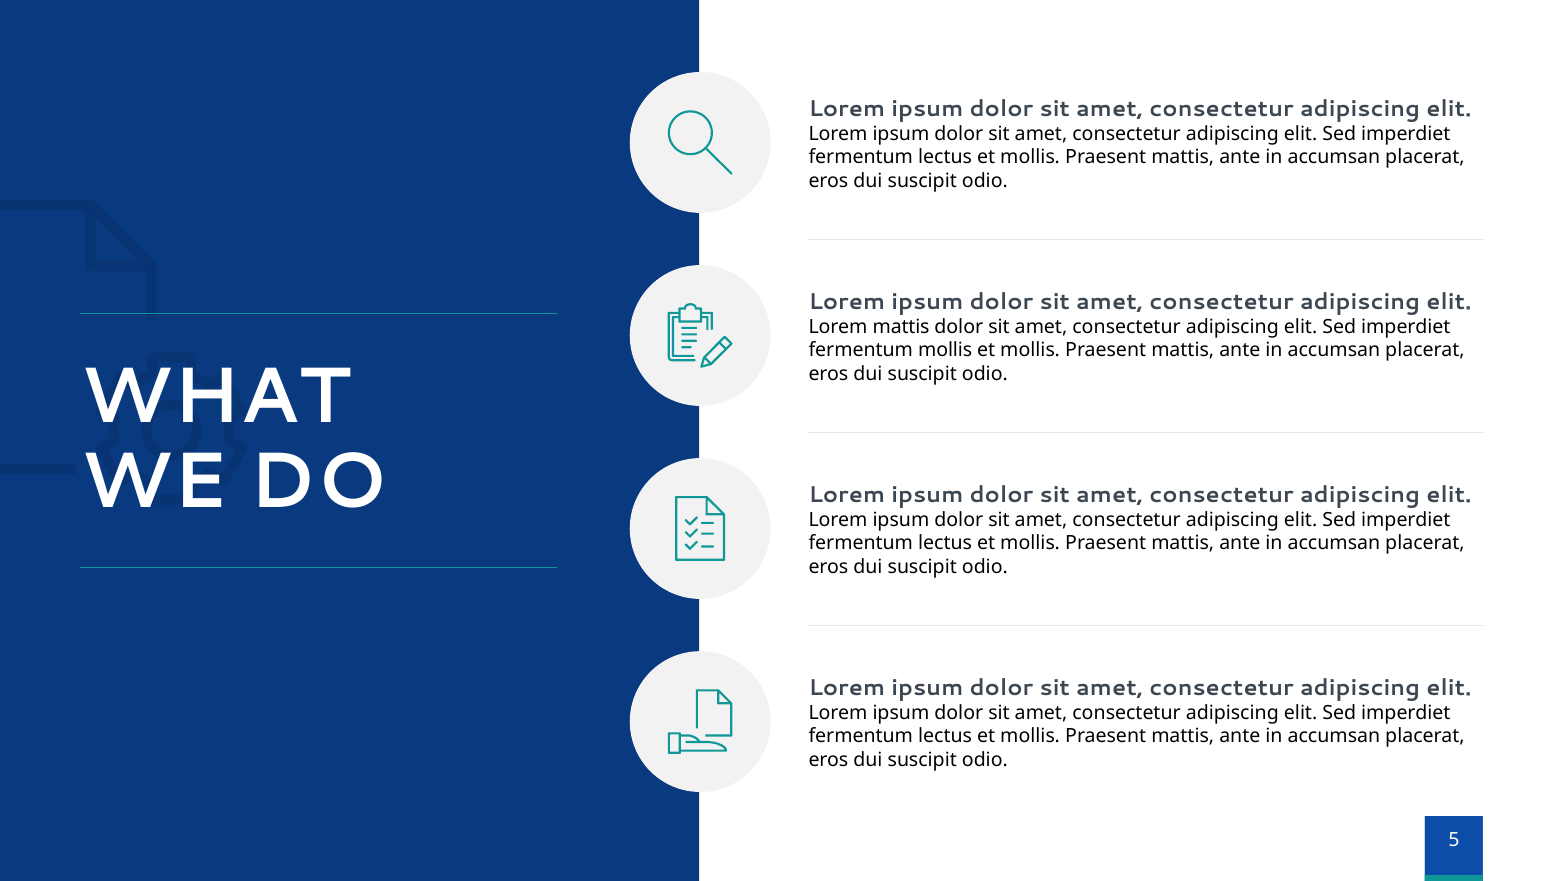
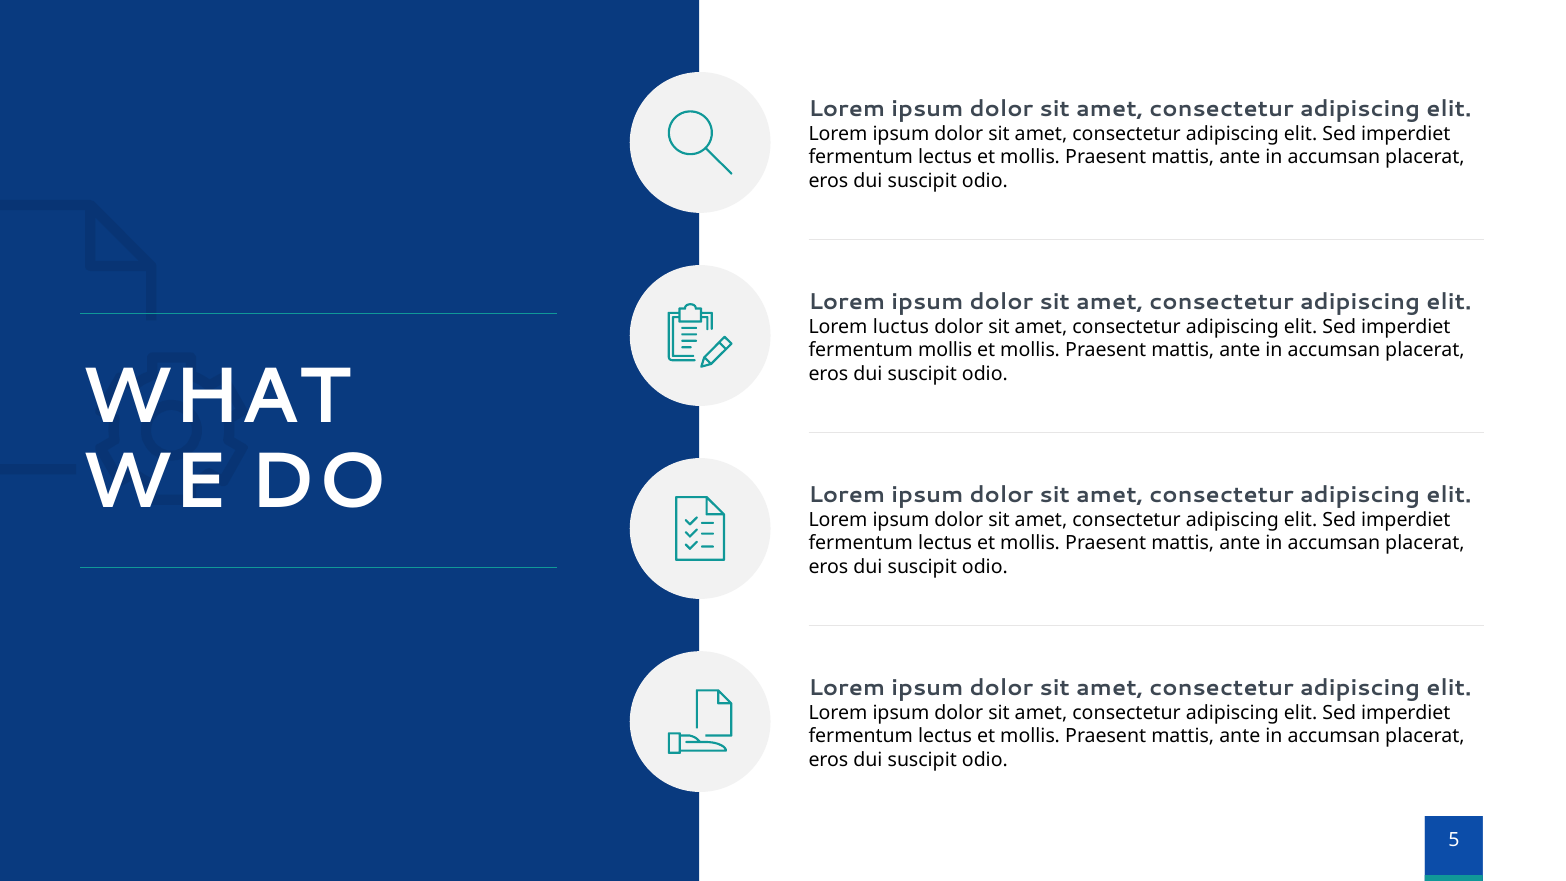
Lorem mattis: mattis -> luctus
